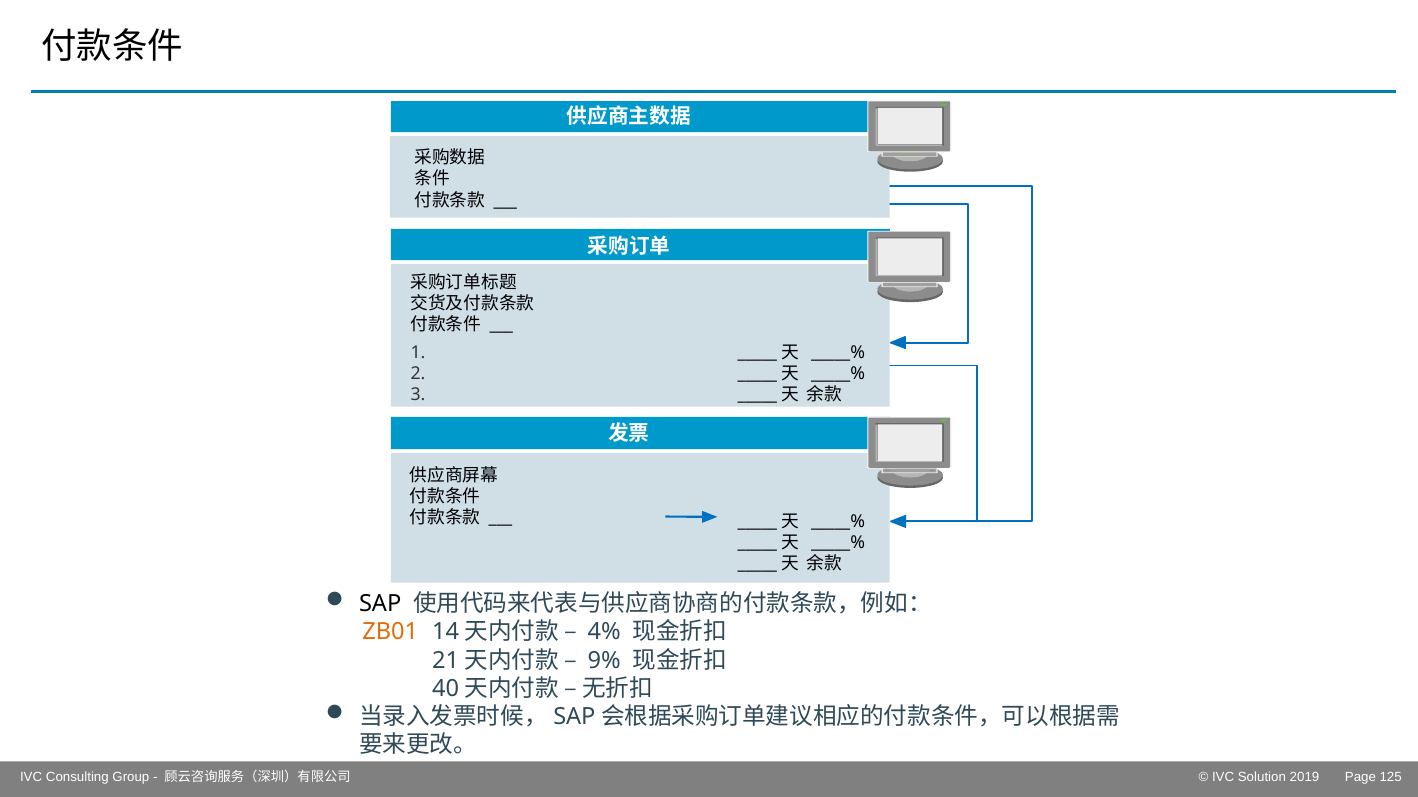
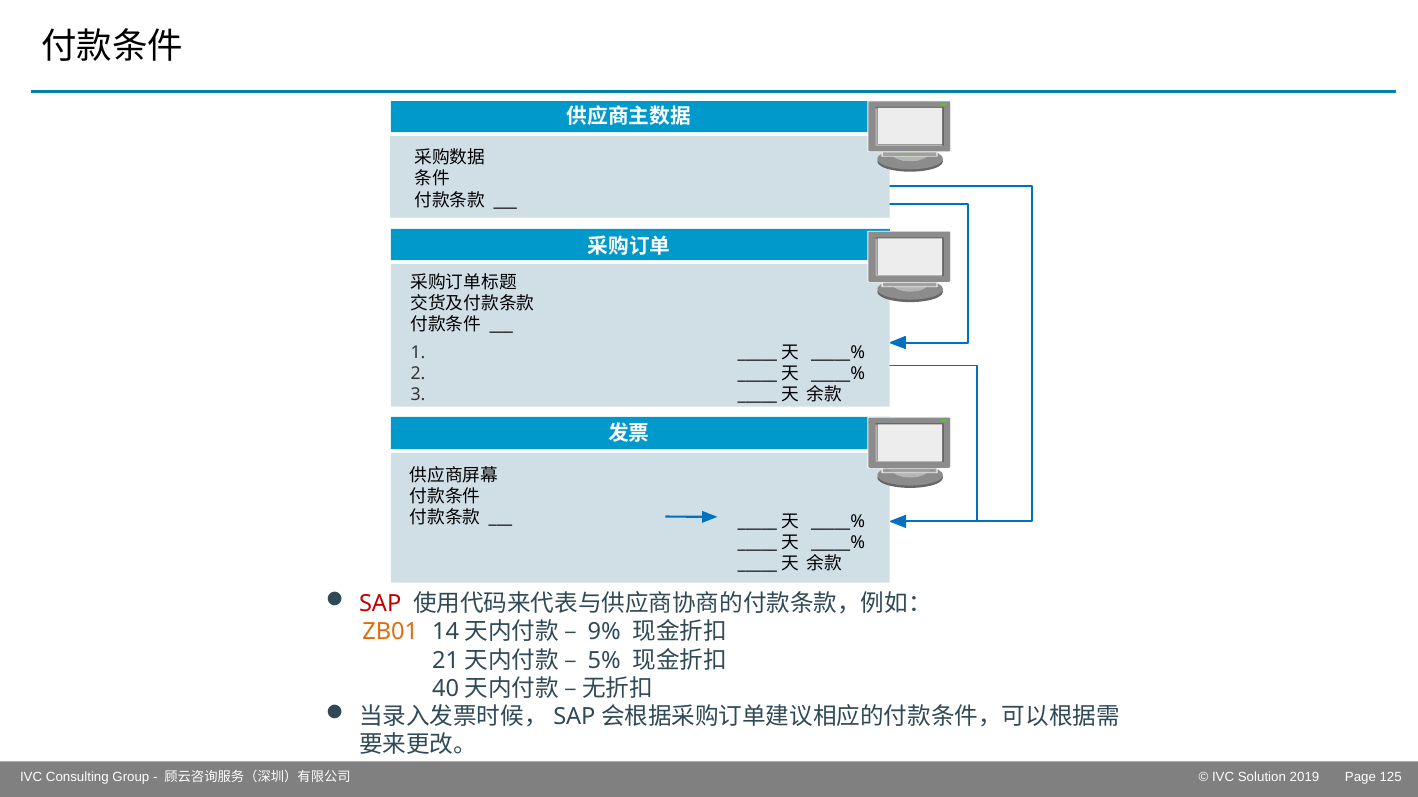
SAP colour: black -> red
4%: 4% -> 9%
9%: 9% -> 5%
